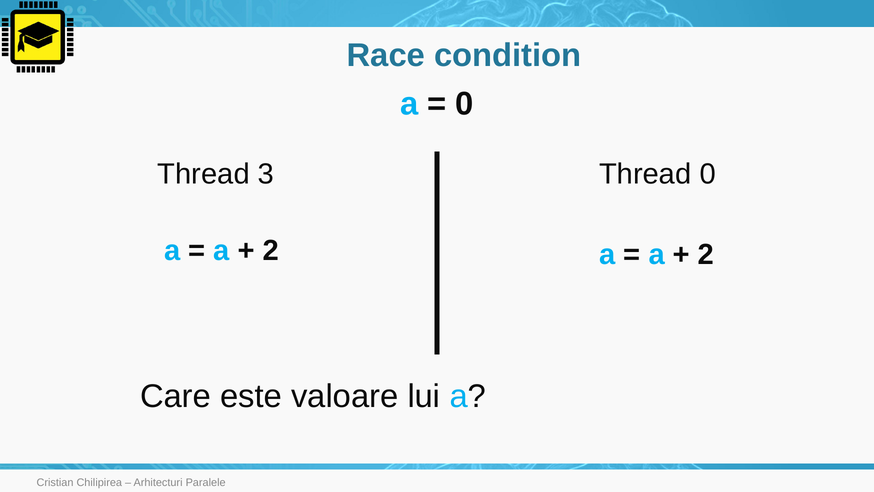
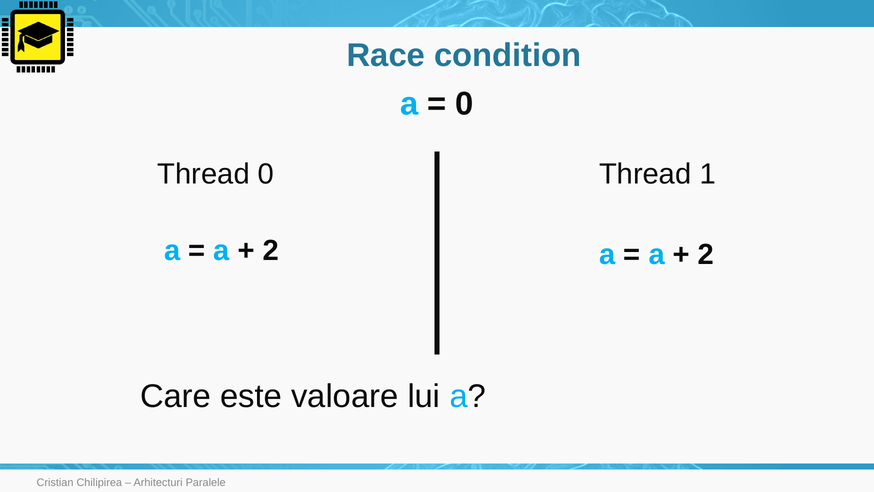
Thread 3: 3 -> 0
Thread 0: 0 -> 1
